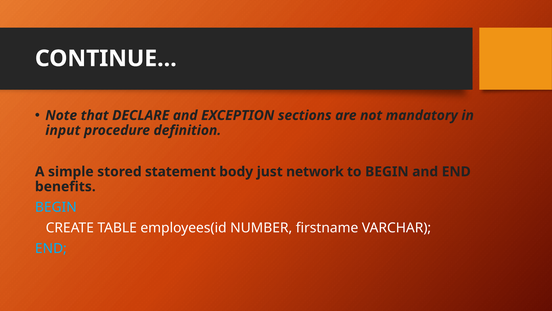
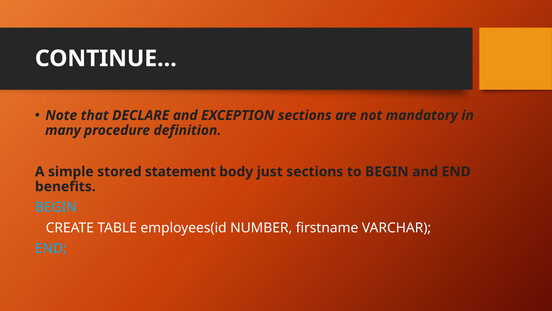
input: input -> many
just network: network -> sections
